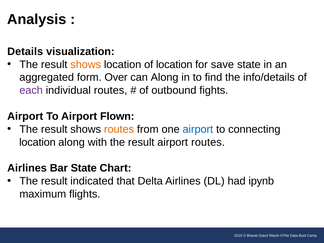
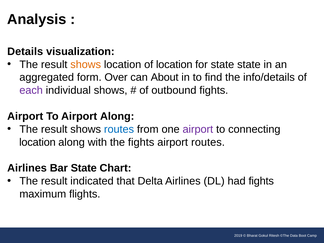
for save: save -> state
can Along: Along -> About
individual routes: routes -> shows
Airport Flown: Flown -> Along
routes at (119, 129) colour: orange -> blue
airport at (198, 129) colour: blue -> purple
with the result: result -> fights
had ipynb: ipynb -> fights
